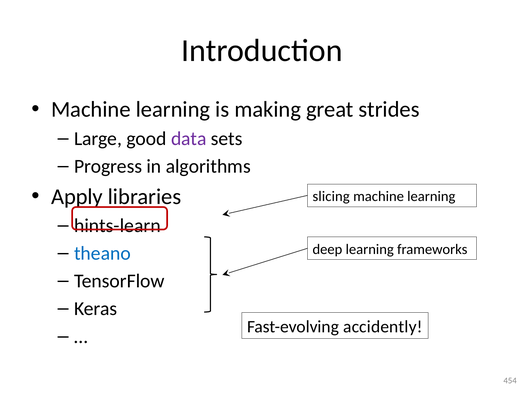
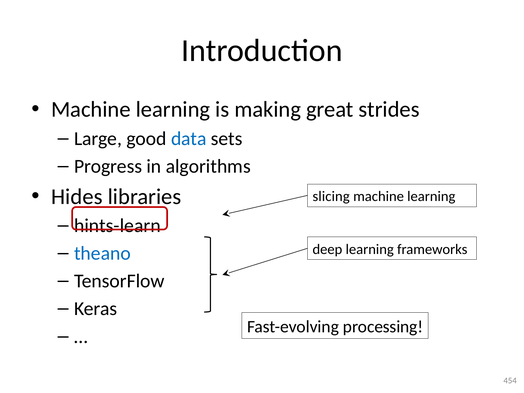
data colour: purple -> blue
Apply: Apply -> Hides
accidently: accidently -> processing
